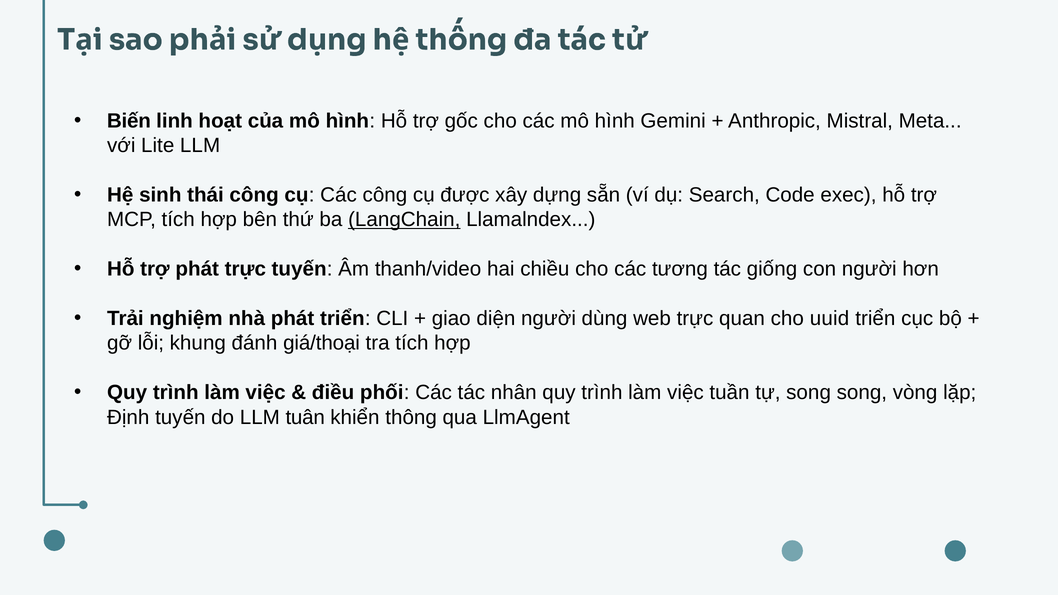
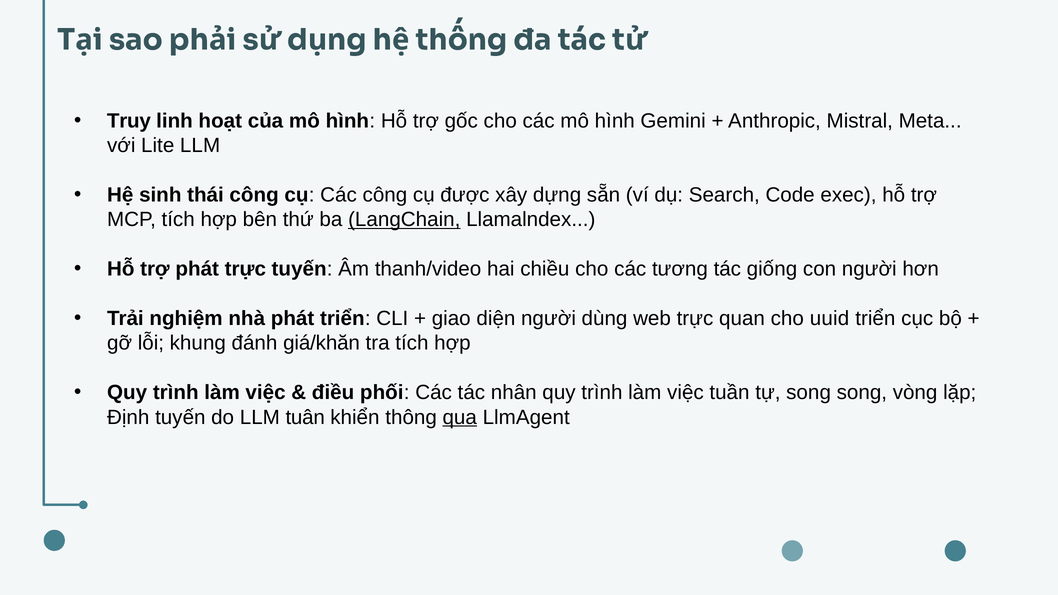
Biến: Biến -> Truy
giá/thoại: giá/thoại -> giá/khăn
qua underline: none -> present
